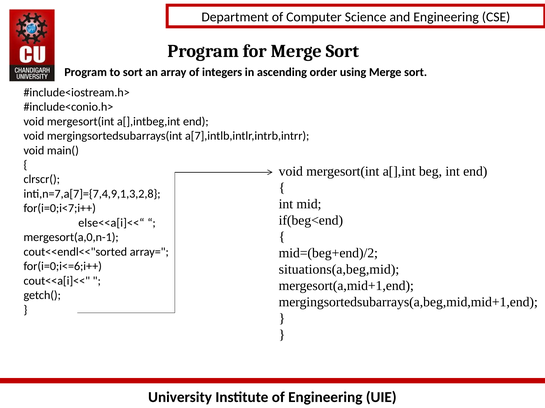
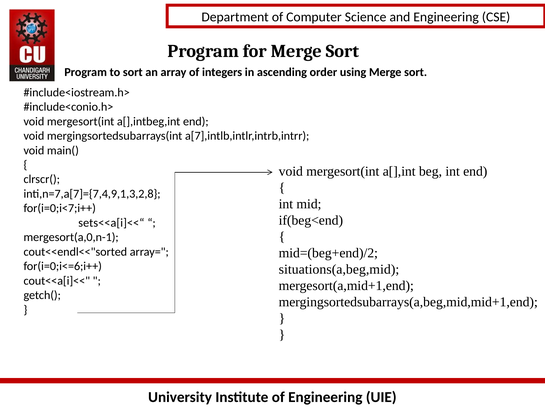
else<<a[i]<<“: else<<a[i]<<“ -> sets<<a[i]<<“
